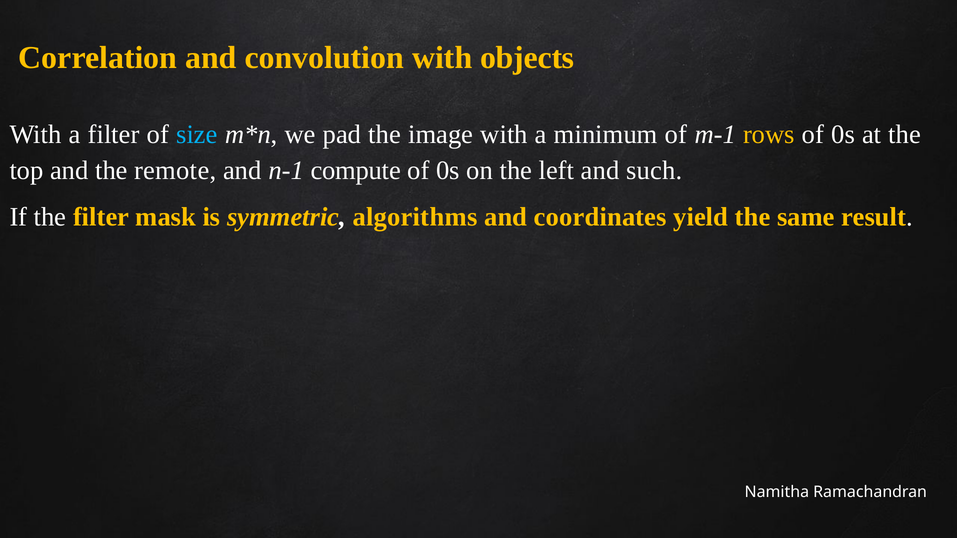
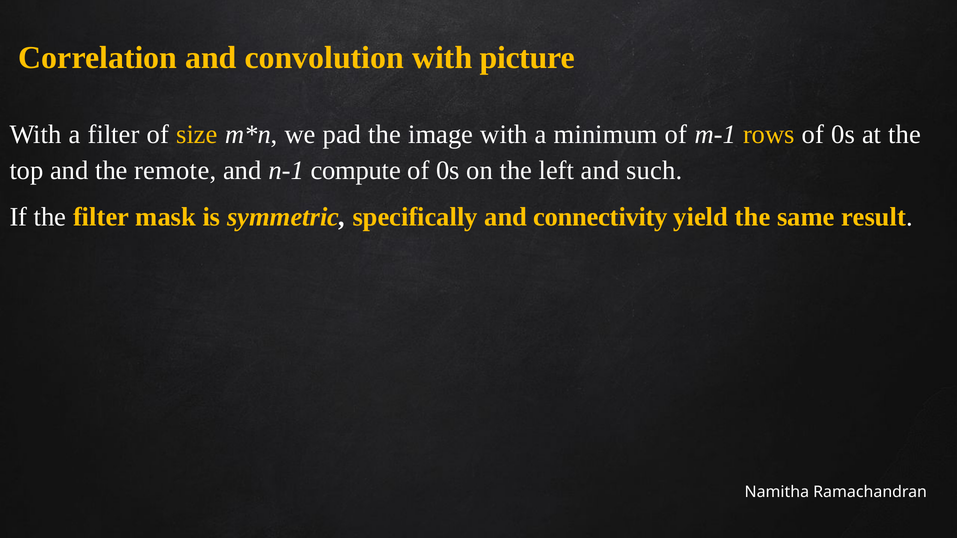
objects: objects -> picture
size colour: light blue -> yellow
algorithms: algorithms -> specifically
coordinates: coordinates -> connectivity
